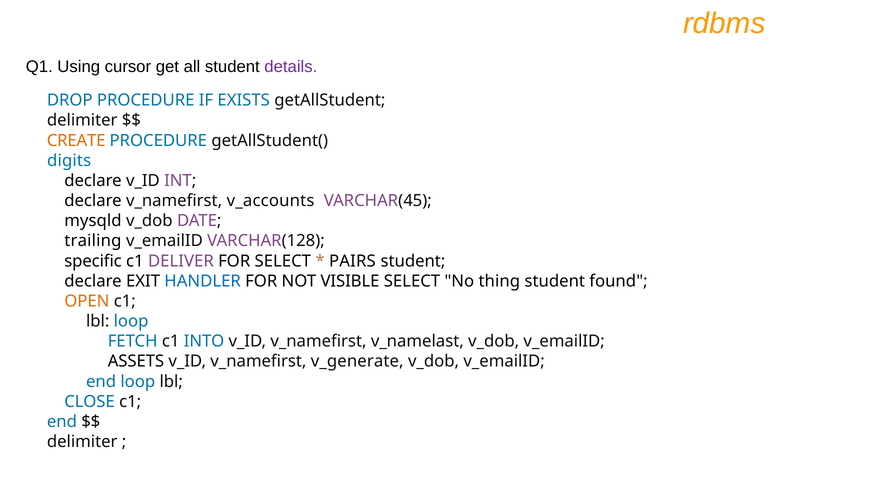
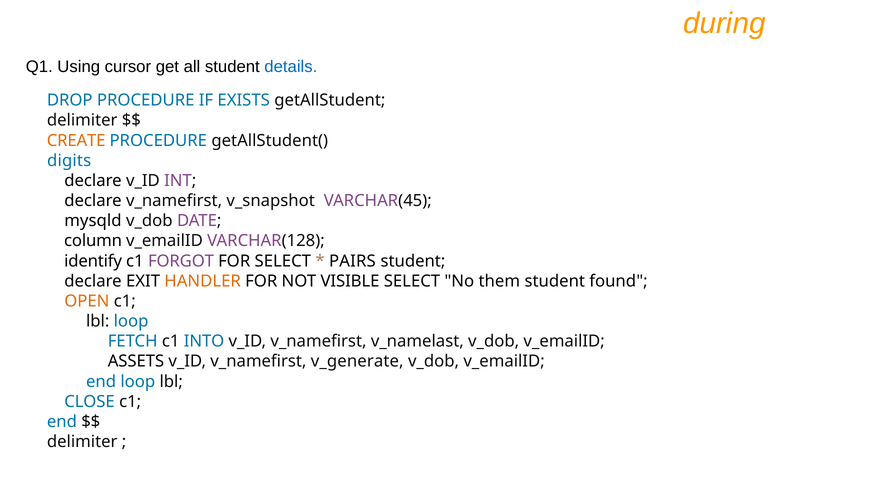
rdbms: rdbms -> during
details colour: purple -> blue
v_accounts: v_accounts -> v_snapshot
trailing: trailing -> column
specific: specific -> identify
DELIVER: DELIVER -> FORGOT
HANDLER colour: blue -> orange
thing: thing -> them
